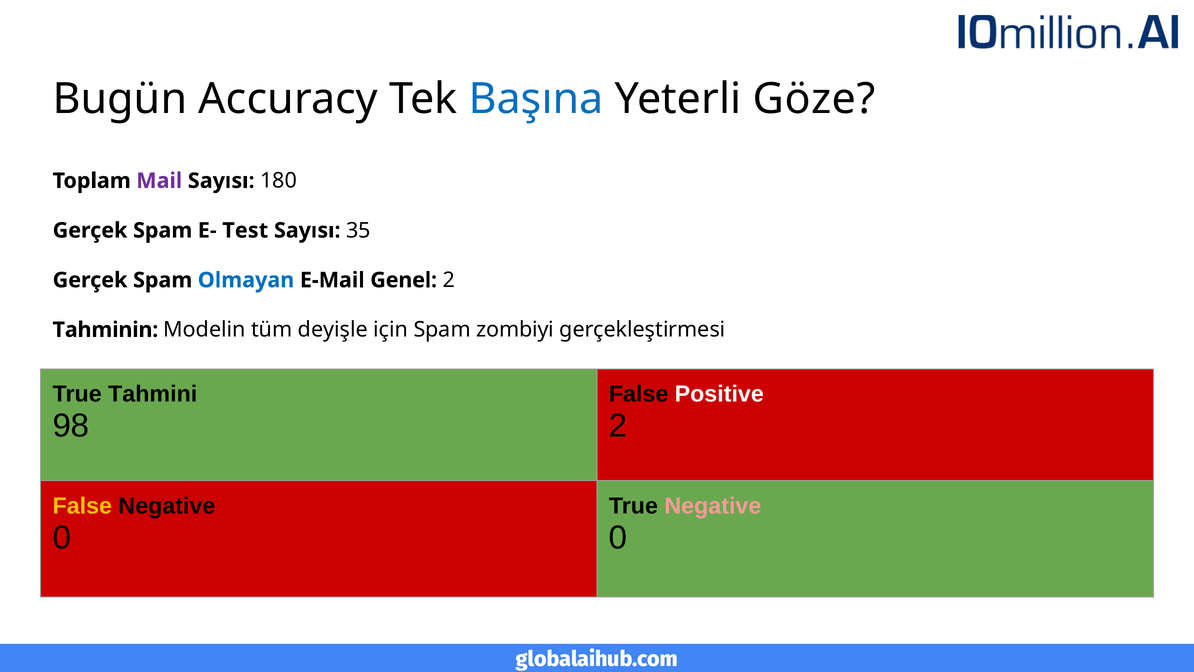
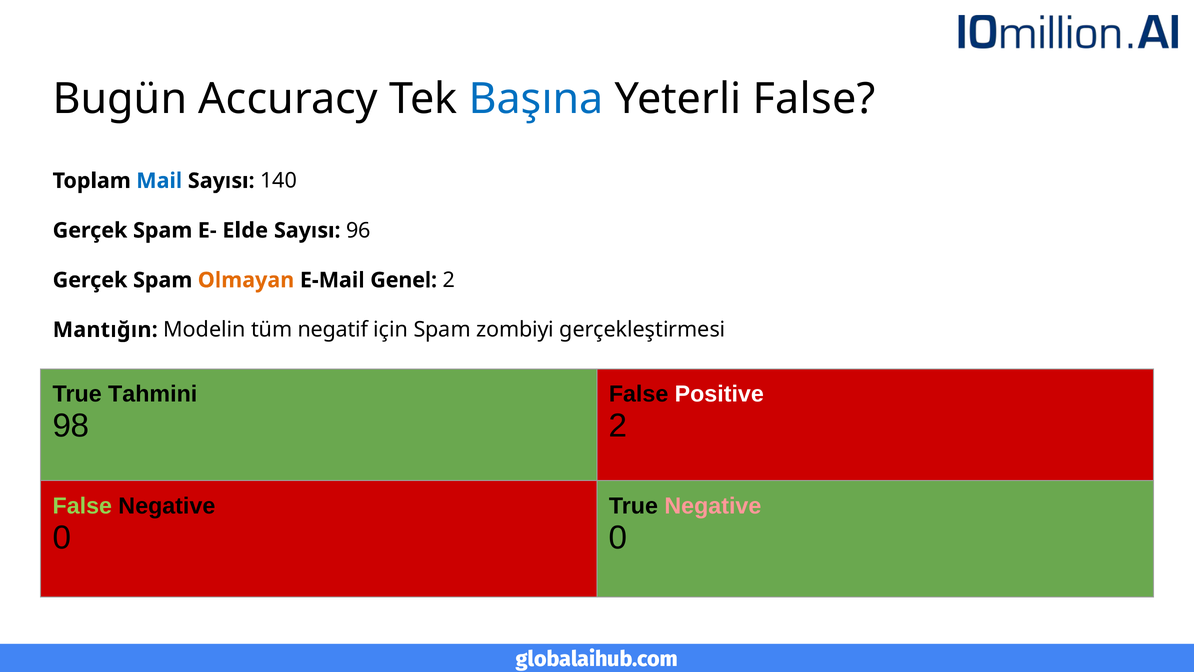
Yeterli Göze: Göze -> False
Mail colour: purple -> blue
180: 180 -> 140
Test: Test -> Elde
35: 35 -> 96
Olmayan colour: blue -> orange
Tahminin: Tahminin -> Mantığın
deyişle: deyişle -> negatif
False at (82, 506) colour: yellow -> light green
